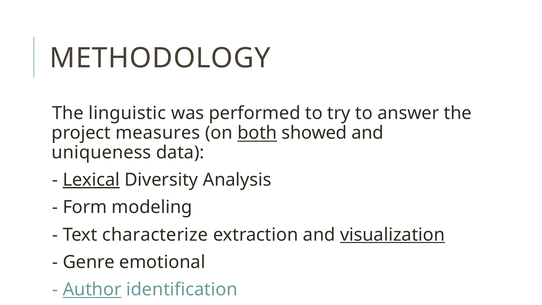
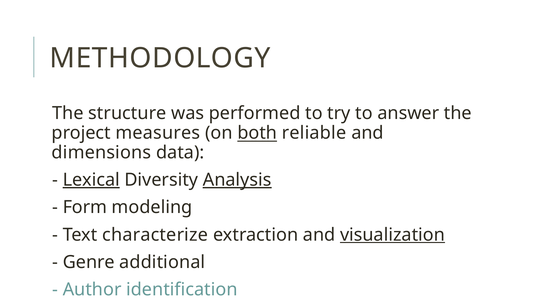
linguistic: linguistic -> structure
showed: showed -> reliable
uniqueness: uniqueness -> dimensions
Analysis underline: none -> present
emotional: emotional -> additional
Author underline: present -> none
